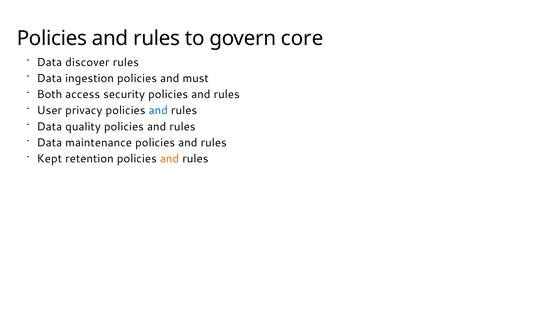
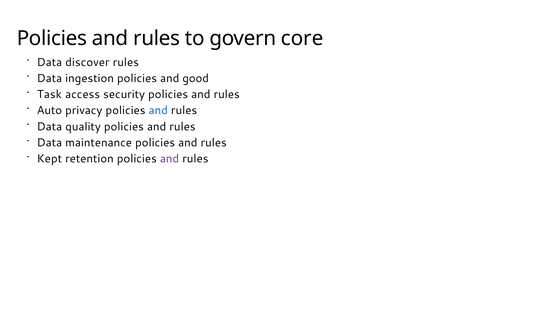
must: must -> good
Both: Both -> Task
User: User -> Auto
and at (170, 159) colour: orange -> purple
